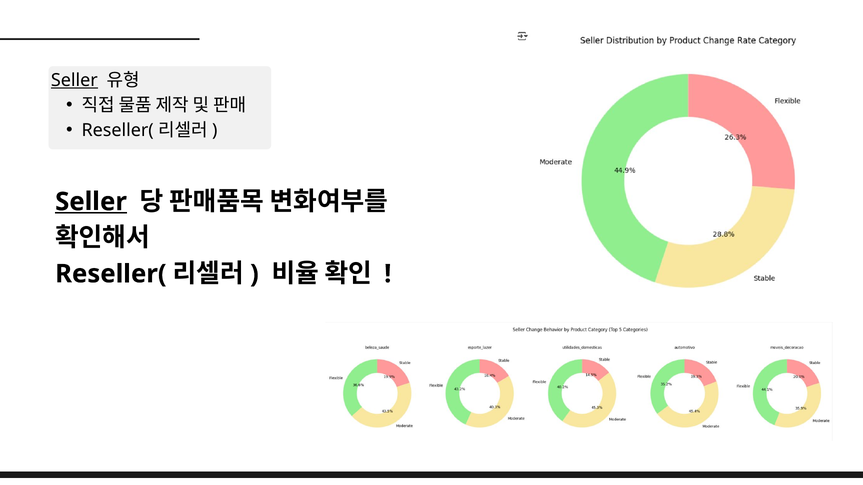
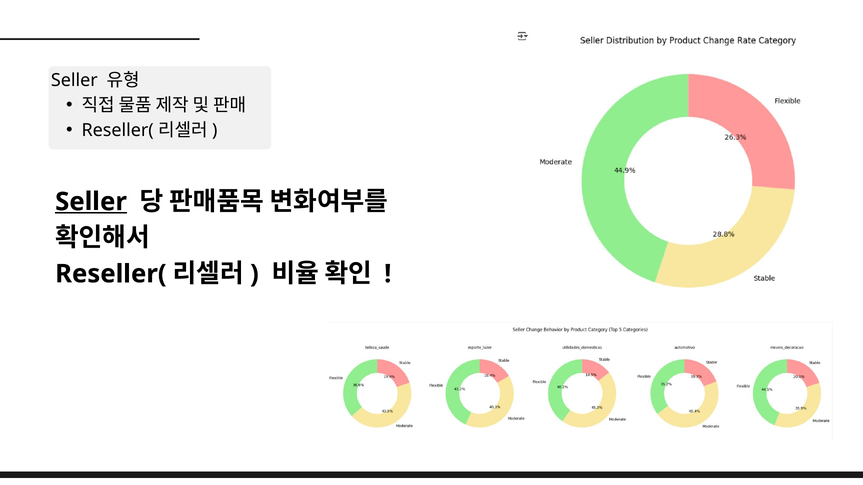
Seller at (74, 80) underline: present -> none
